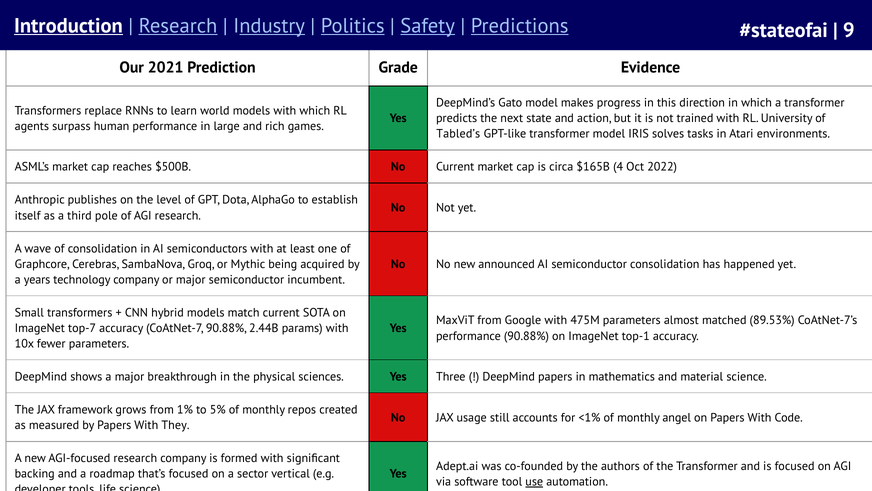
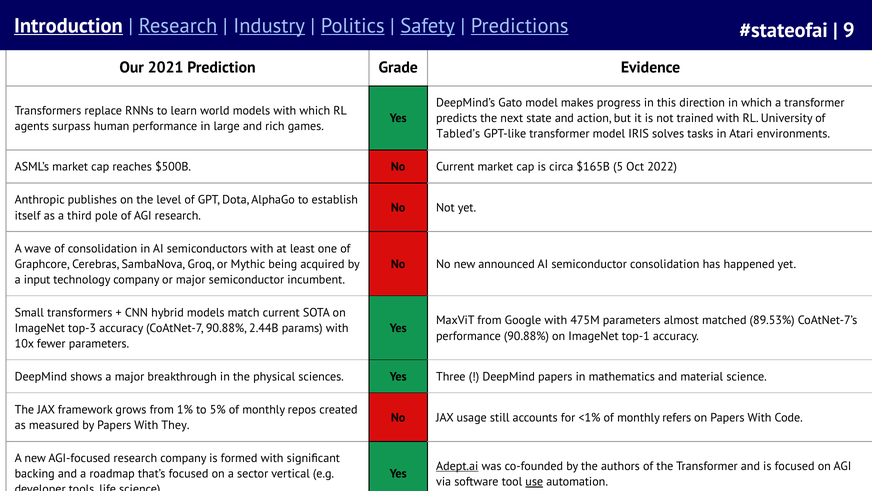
4: 4 -> 5
years: years -> input
top-7: top-7 -> top-3
angel: angel -> refers
Adept.ai underline: none -> present
